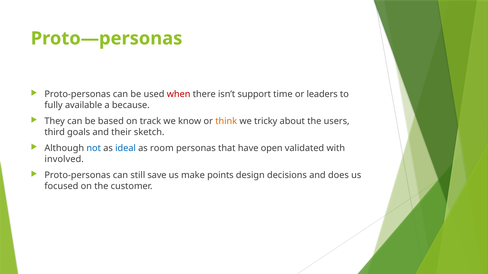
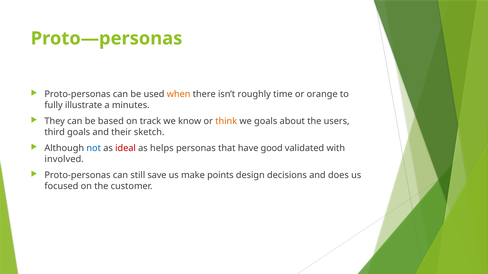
when colour: red -> orange
support: support -> roughly
leaders: leaders -> orange
available: available -> illustrate
because: because -> minutes
we tricky: tricky -> goals
ideal colour: blue -> red
room: room -> helps
open: open -> good
